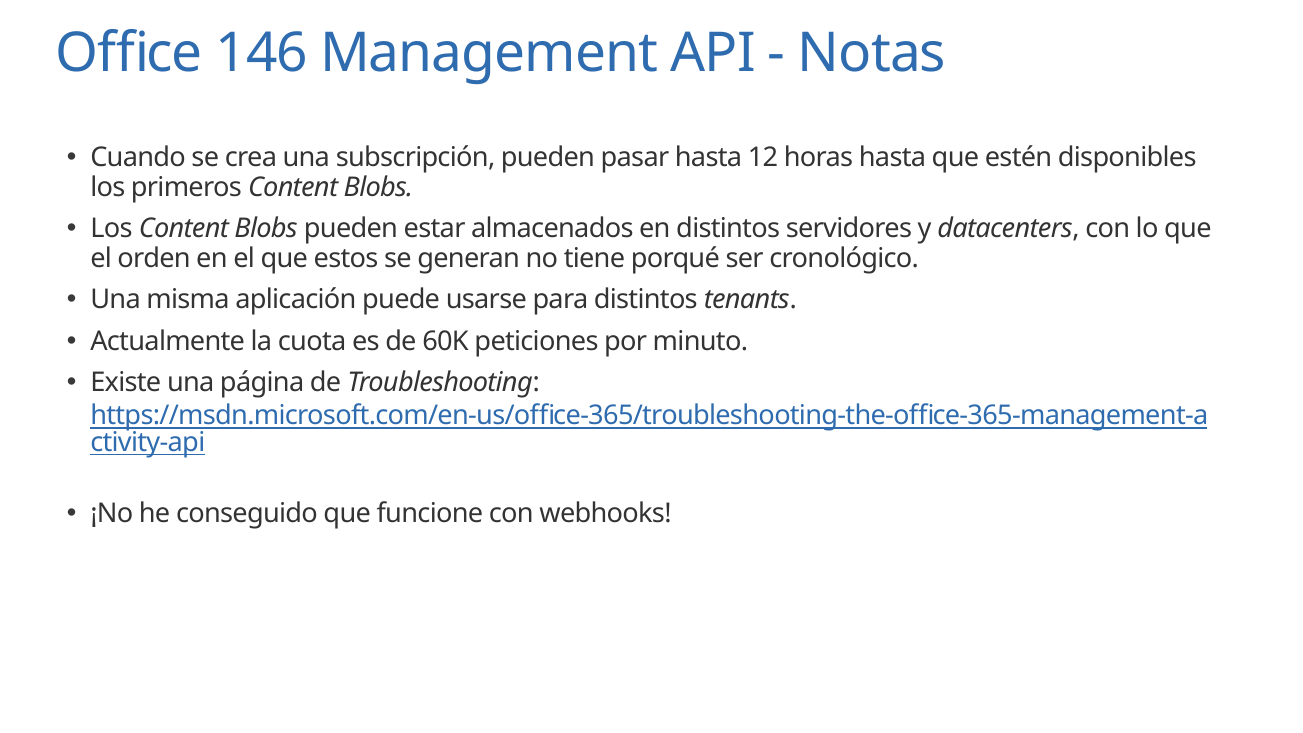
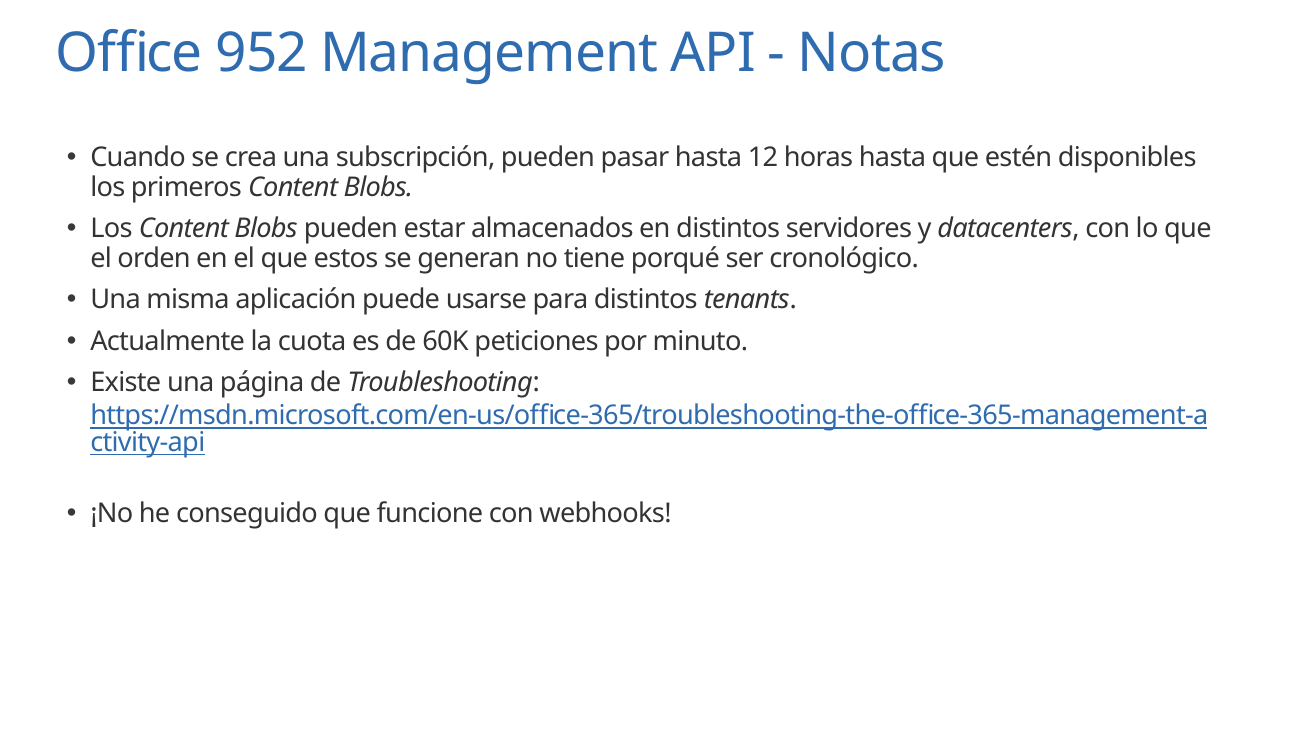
146: 146 -> 952
